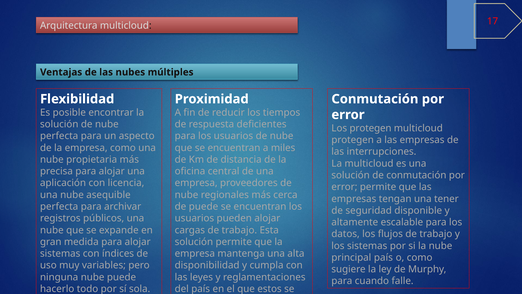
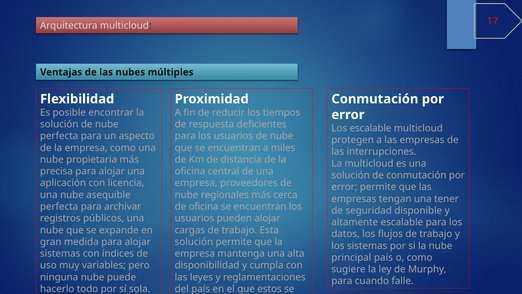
Los protegen: protegen -> escalable
de puede: puede -> oficina
